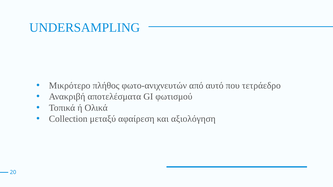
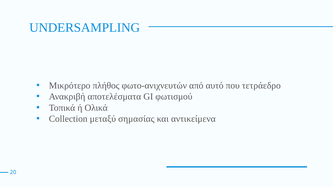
αφαίρεση: αφαίρεση -> σημασίας
αξιολόγηση: αξιολόγηση -> αντικείμενα
